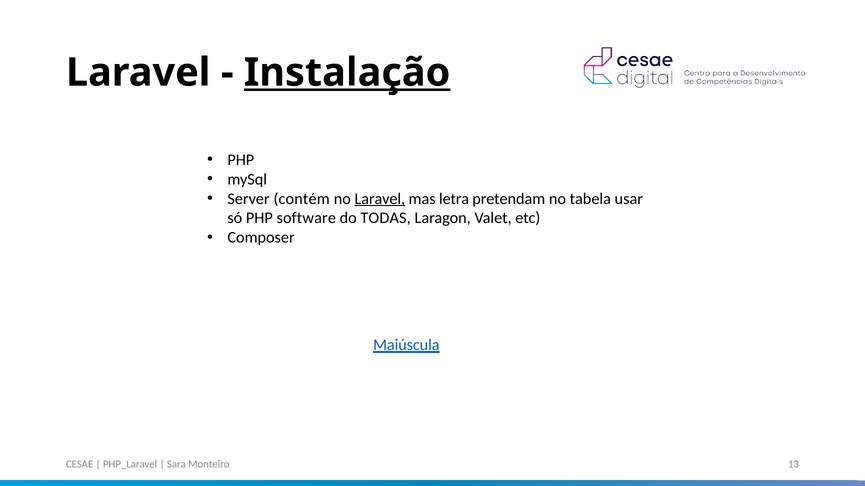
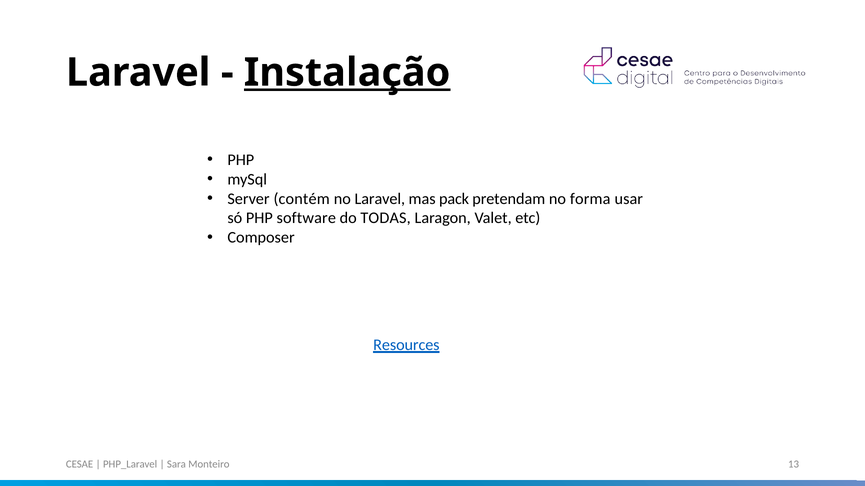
Laravel at (380, 199) underline: present -> none
letra: letra -> pack
tabela: tabela -> forma
Maiúscula: Maiúscula -> Resources
